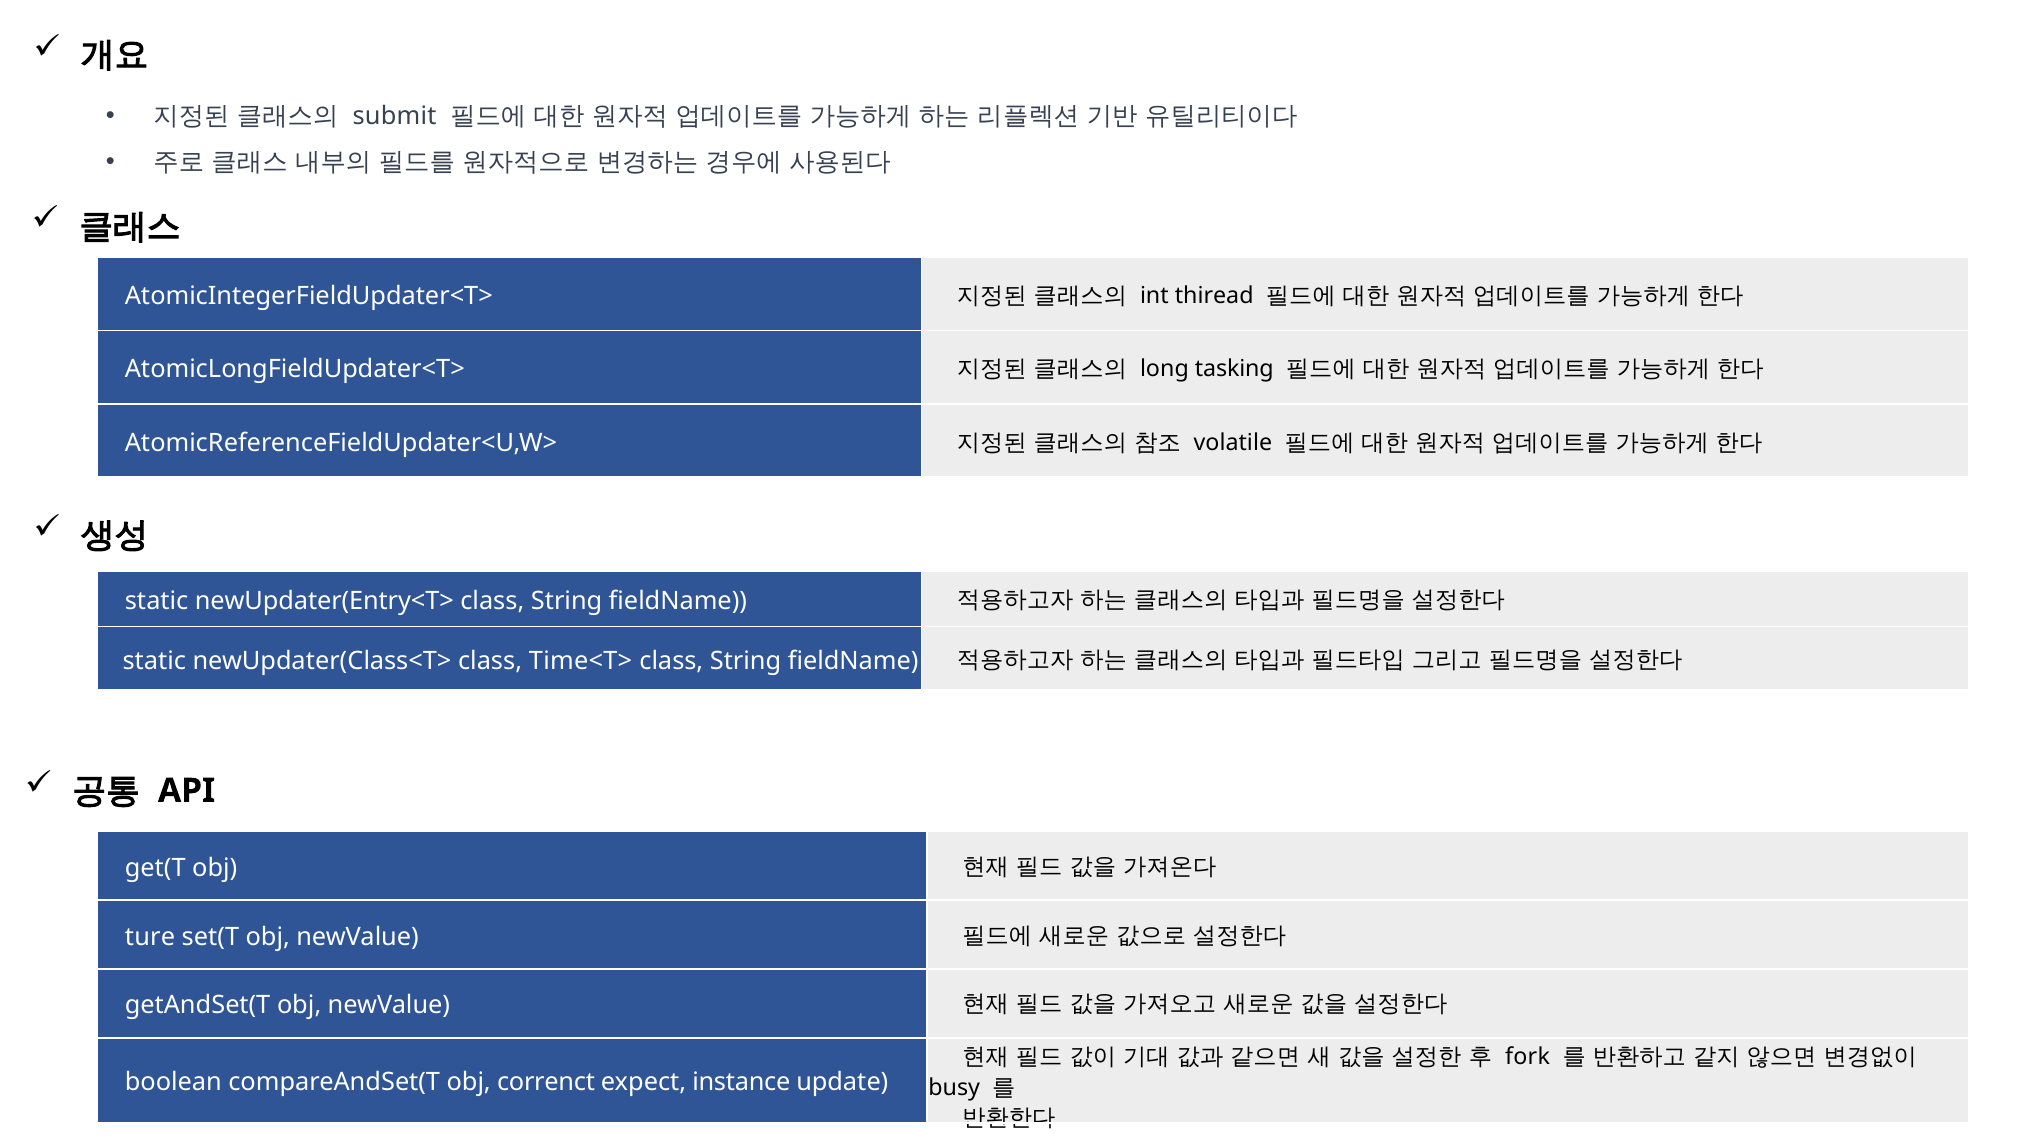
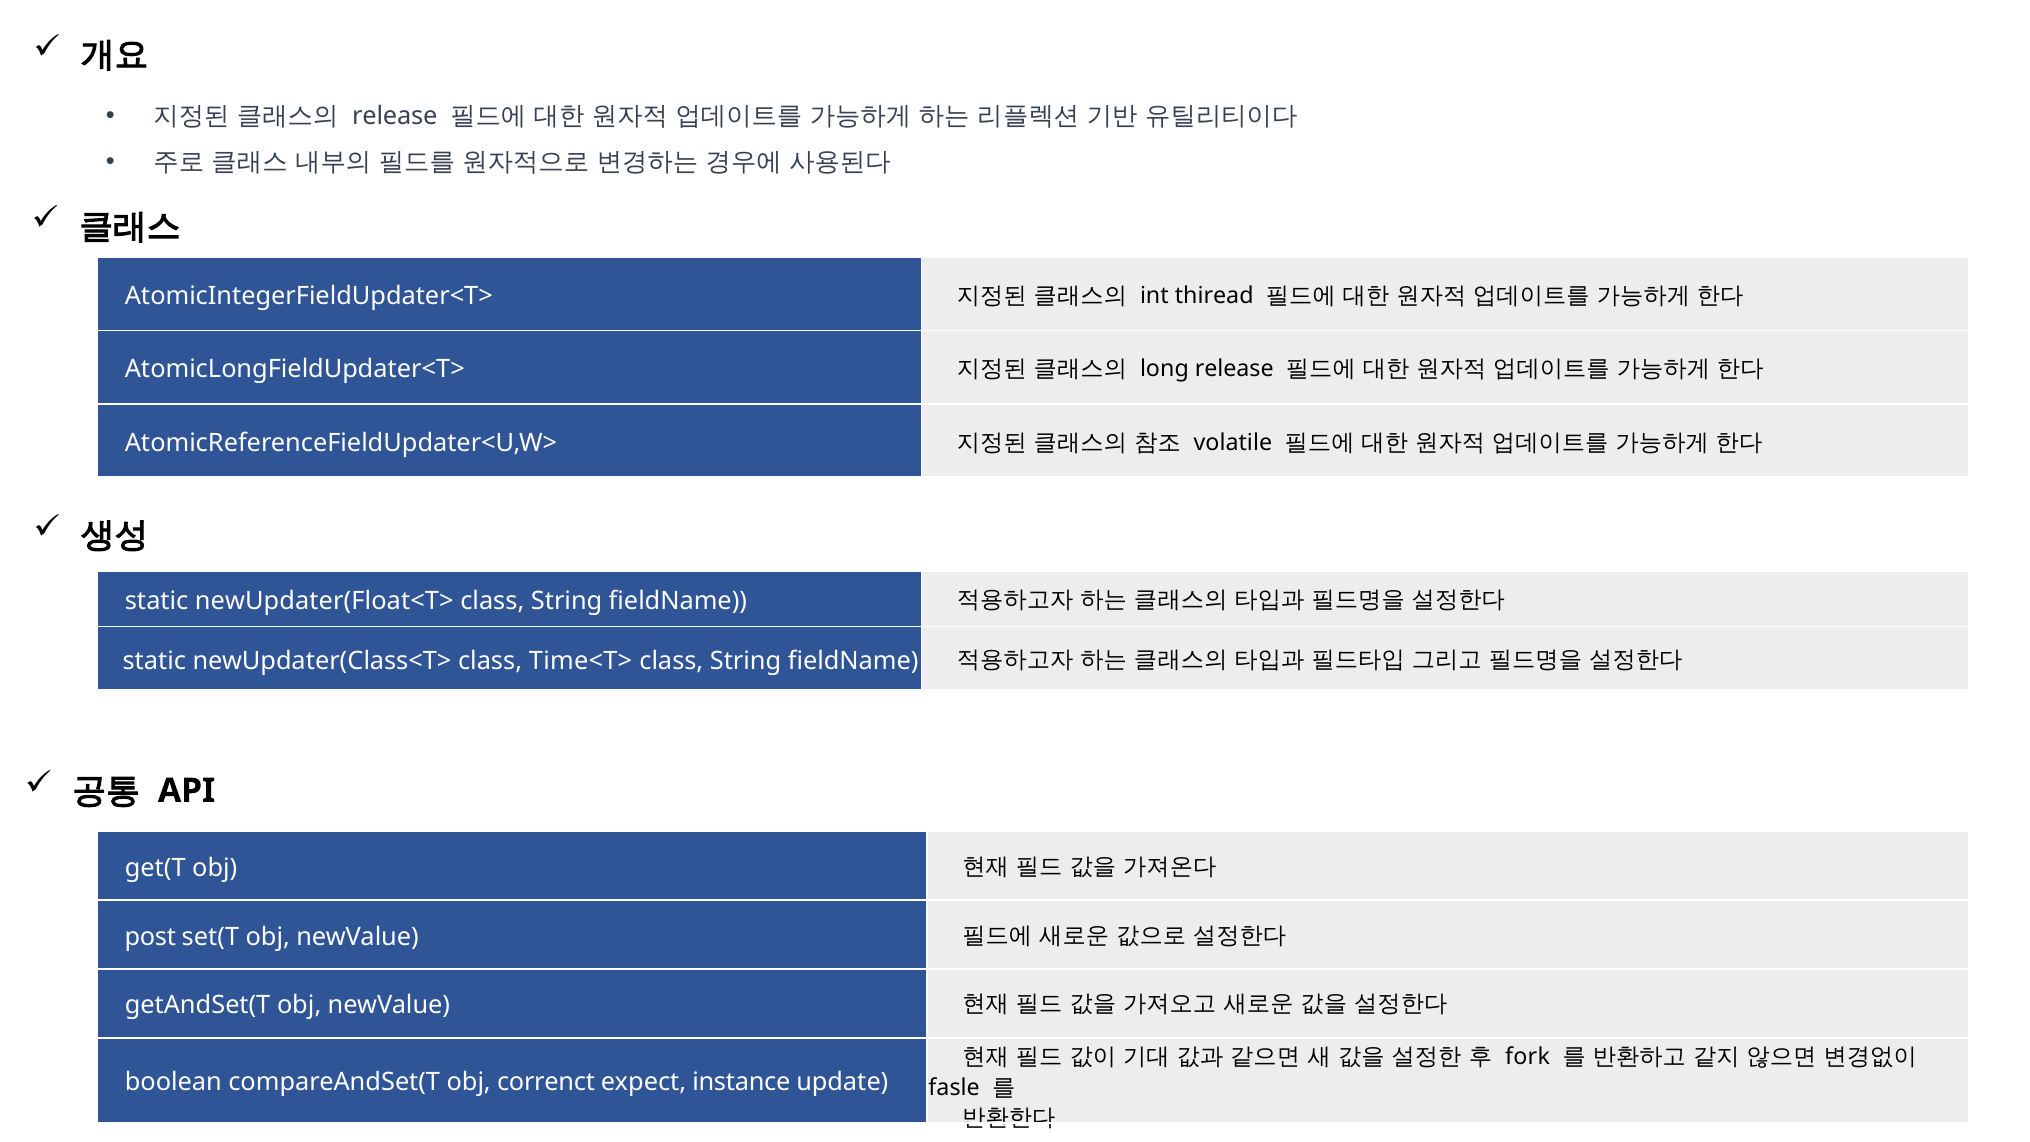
submit at (395, 116): submit -> release
long tasking: tasking -> release
newUpdater(Entry<T>: newUpdater(Entry<T> -> newUpdater(Float<T>
ture: ture -> post
busy: busy -> fasle
